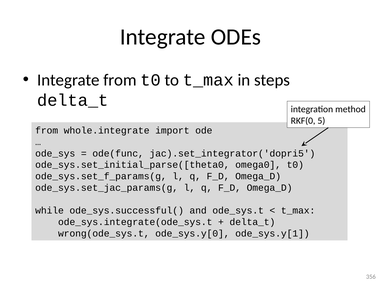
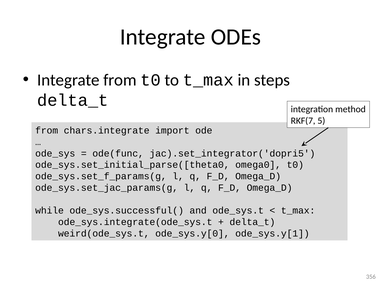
RKF(0: RKF(0 -> RKF(7
whole.integrate: whole.integrate -> chars.integrate
wrong(ode_sys.t: wrong(ode_sys.t -> weird(ode_sys.t
